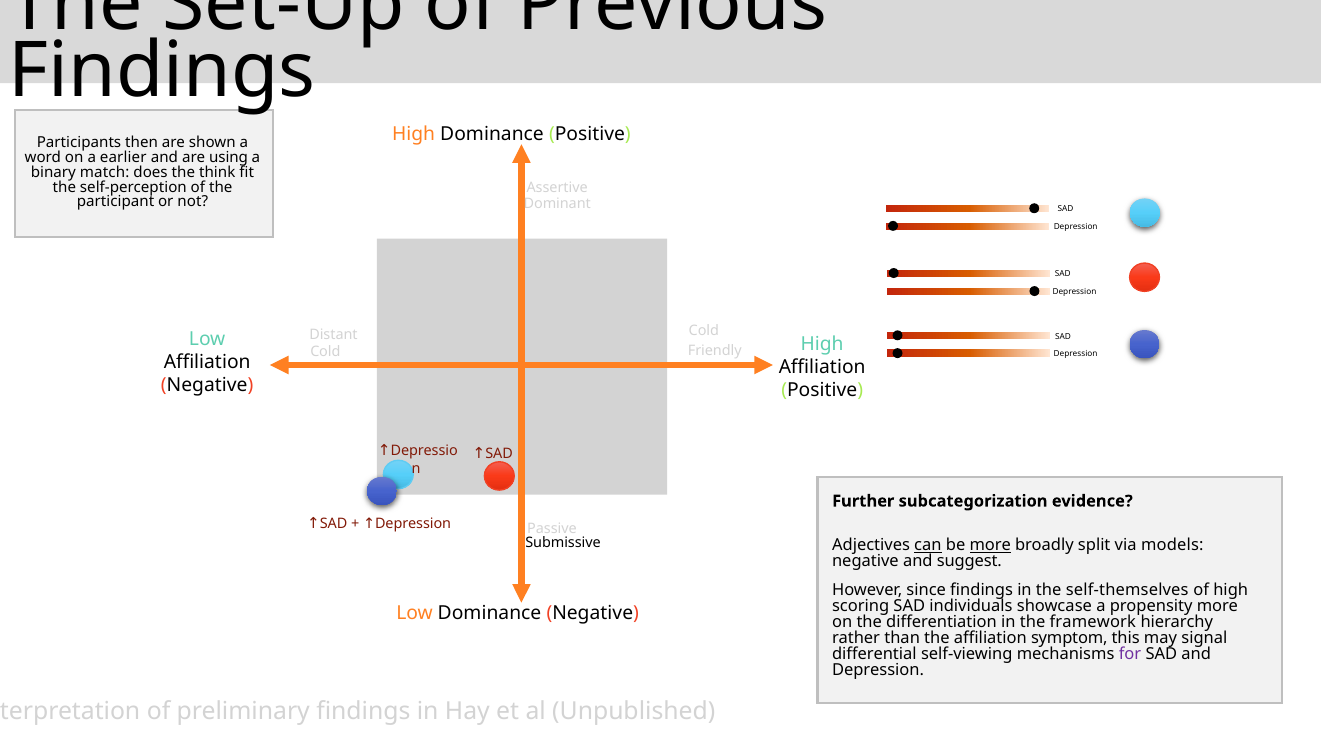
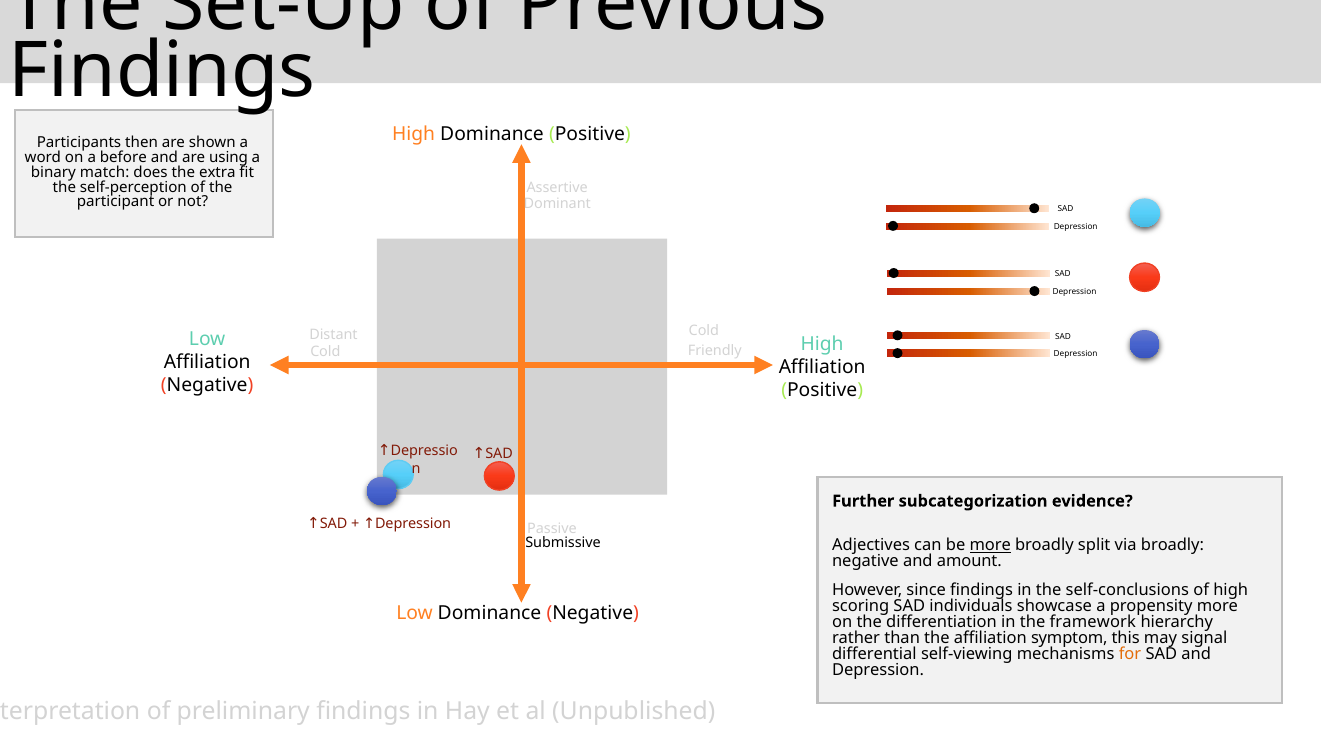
earlier: earlier -> before
think: think -> extra
can underline: present -> none
via models: models -> broadly
suggest: suggest -> amount
self-themselves: self-themselves -> self-conclusions
for colour: purple -> orange
